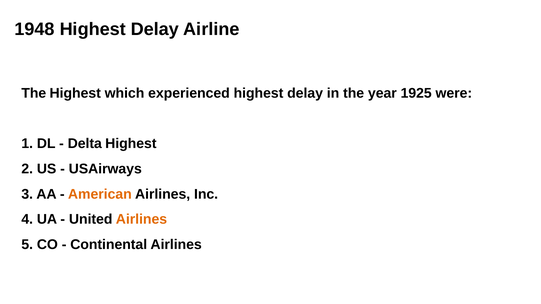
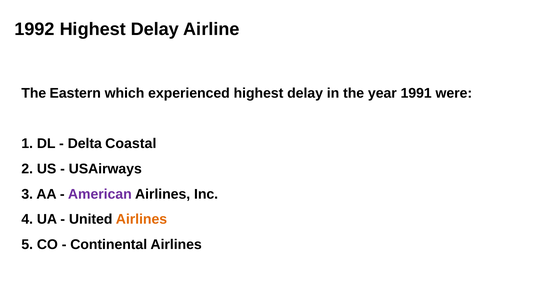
1948: 1948 -> 1992
The Highest: Highest -> Eastern
1925: 1925 -> 1991
Delta Highest: Highest -> Coastal
American colour: orange -> purple
